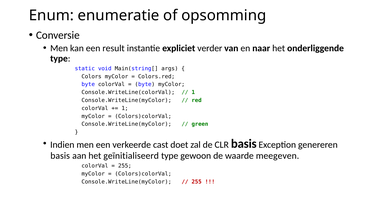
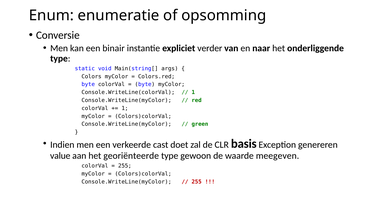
result: result -> binair
basis at (60, 156): basis -> value
geïnitialiseerd: geïnitialiseerd -> georiënteerde
